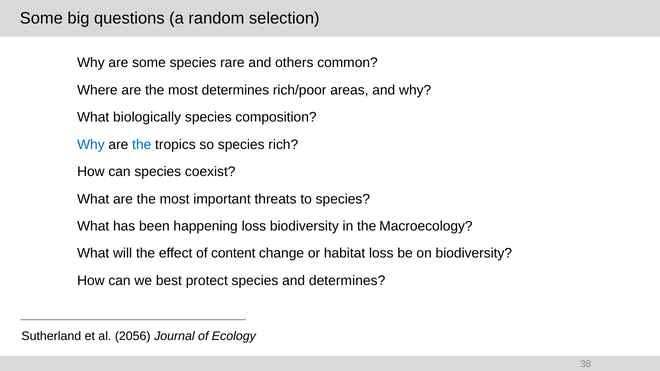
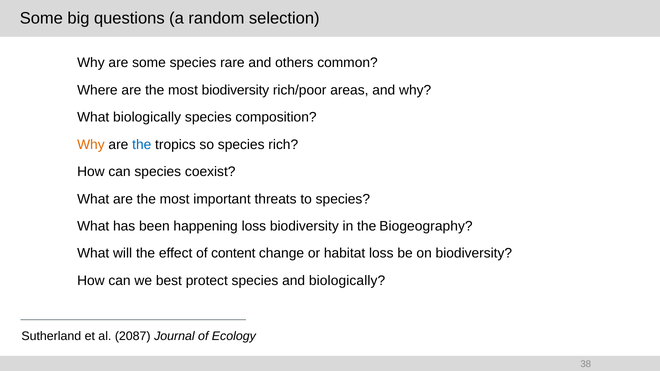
most determines: determines -> biodiversity
Why at (91, 145) colour: blue -> orange
Macroecology: Macroecology -> Biogeography
and determines: determines -> biologically
2056: 2056 -> 2087
